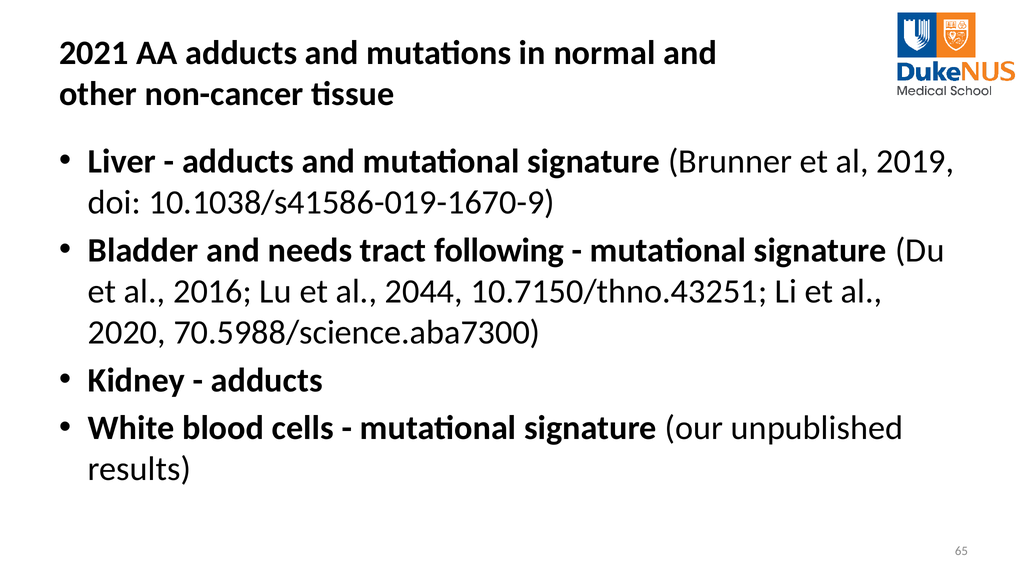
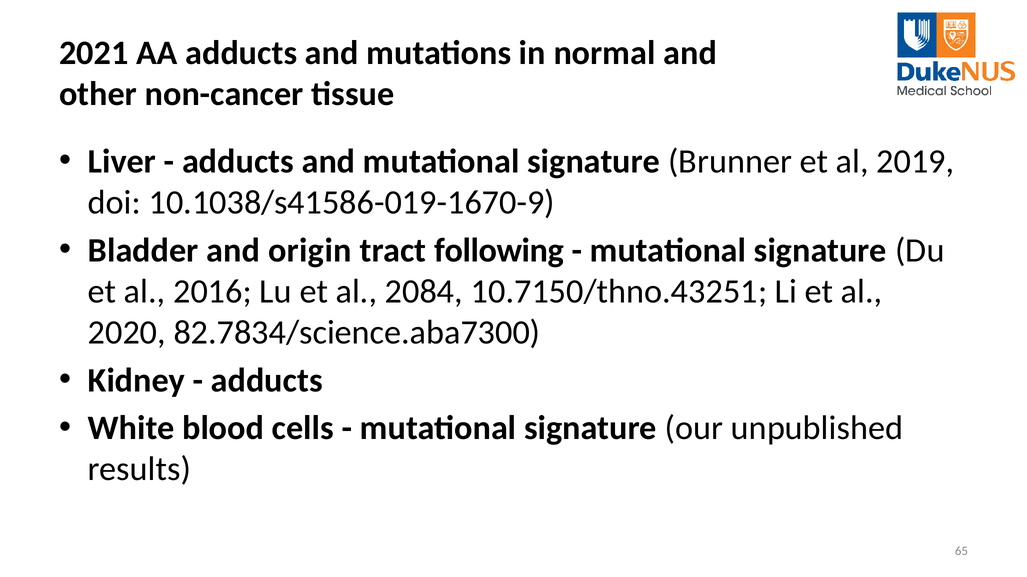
needs: needs -> origin
2044: 2044 -> 2084
70.5988/science.aba7300: 70.5988/science.aba7300 -> 82.7834/science.aba7300
